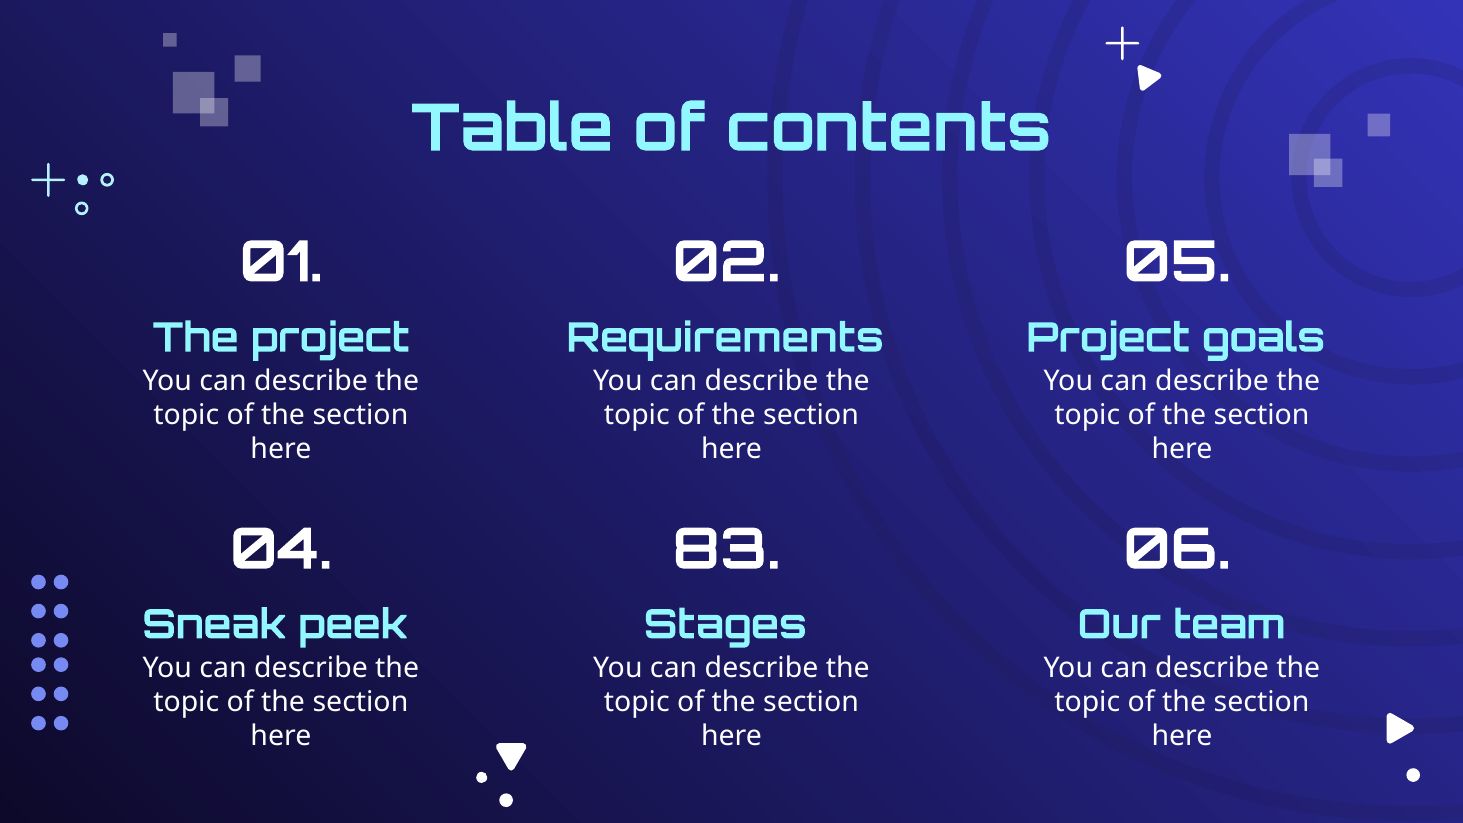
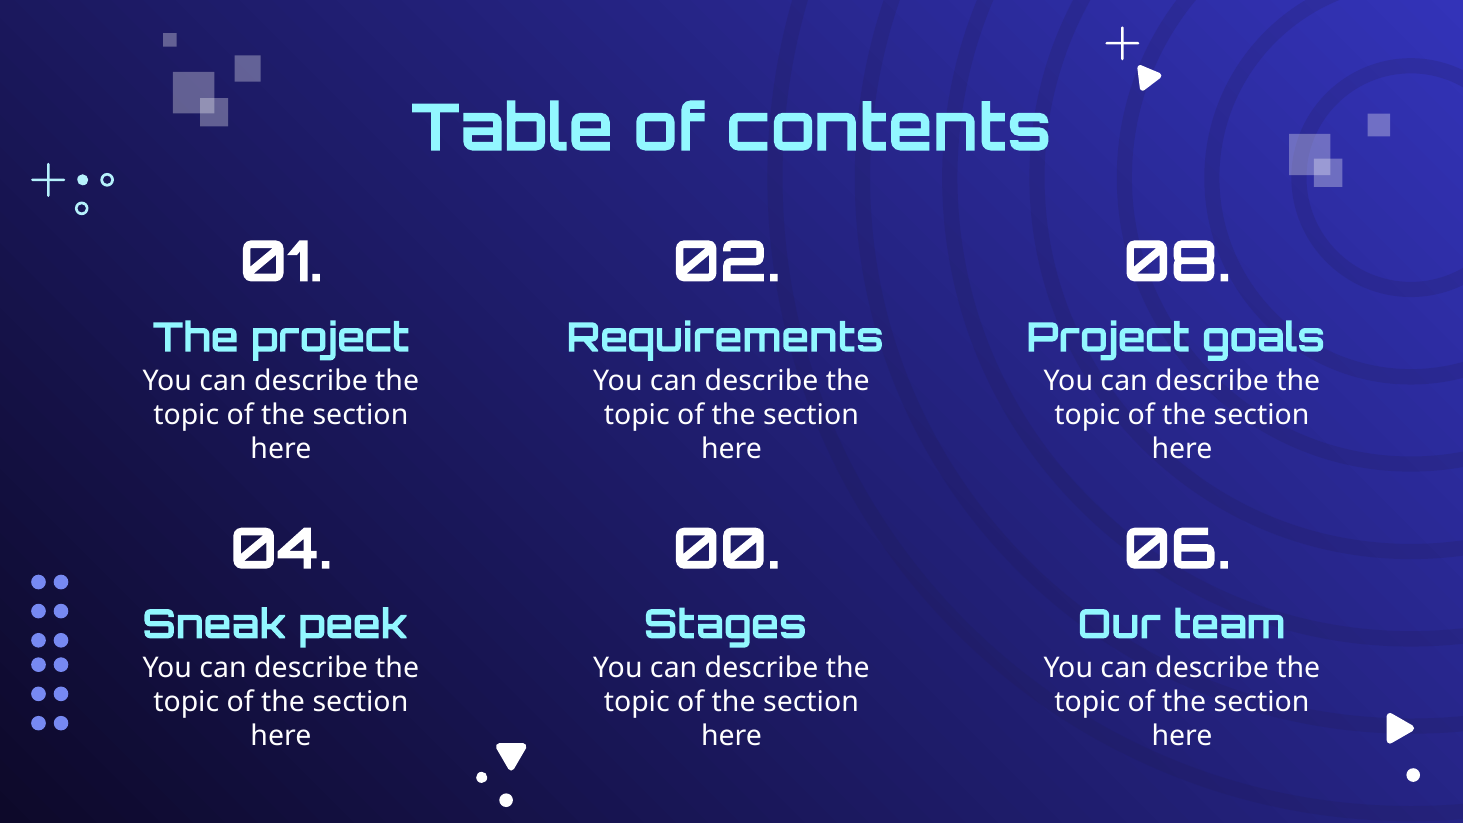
05: 05 -> 08
83: 83 -> 00
